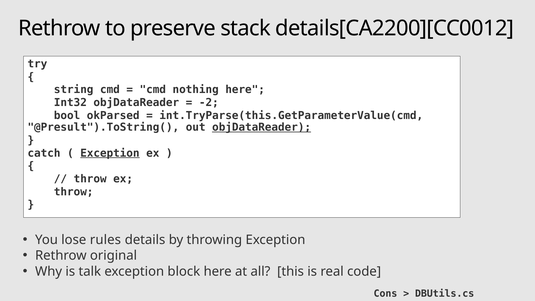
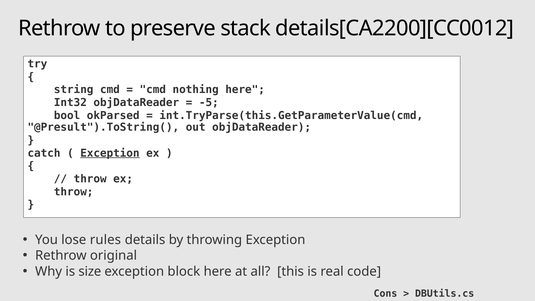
-2: -2 -> -5
objDataReader at (262, 127) underline: present -> none
talk: talk -> size
